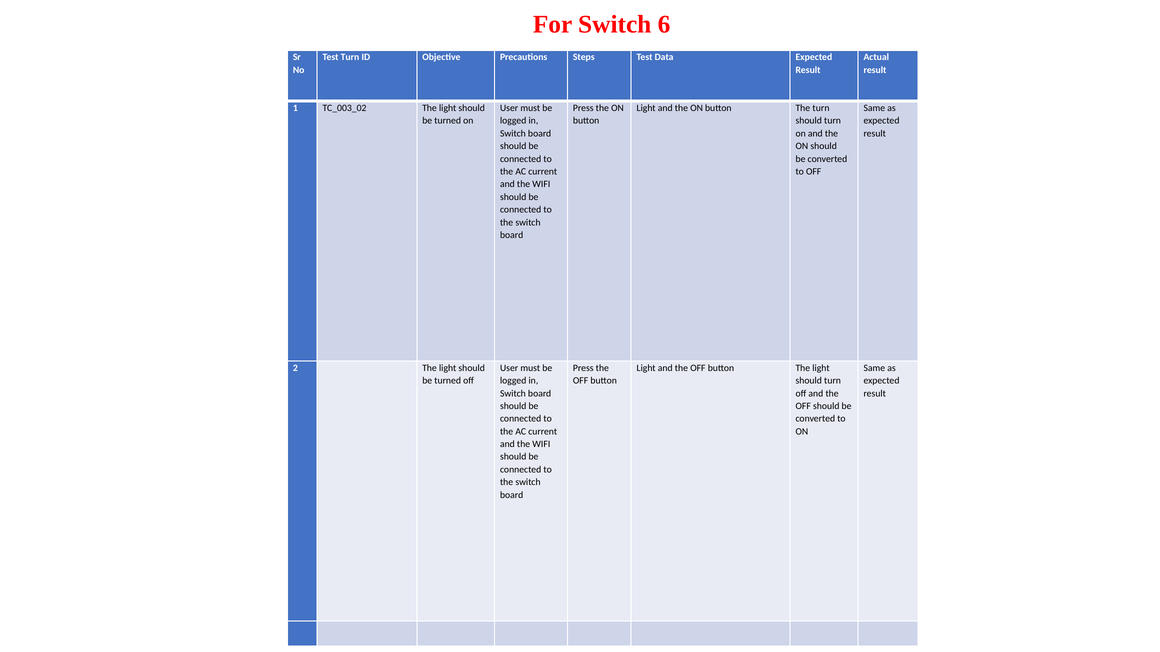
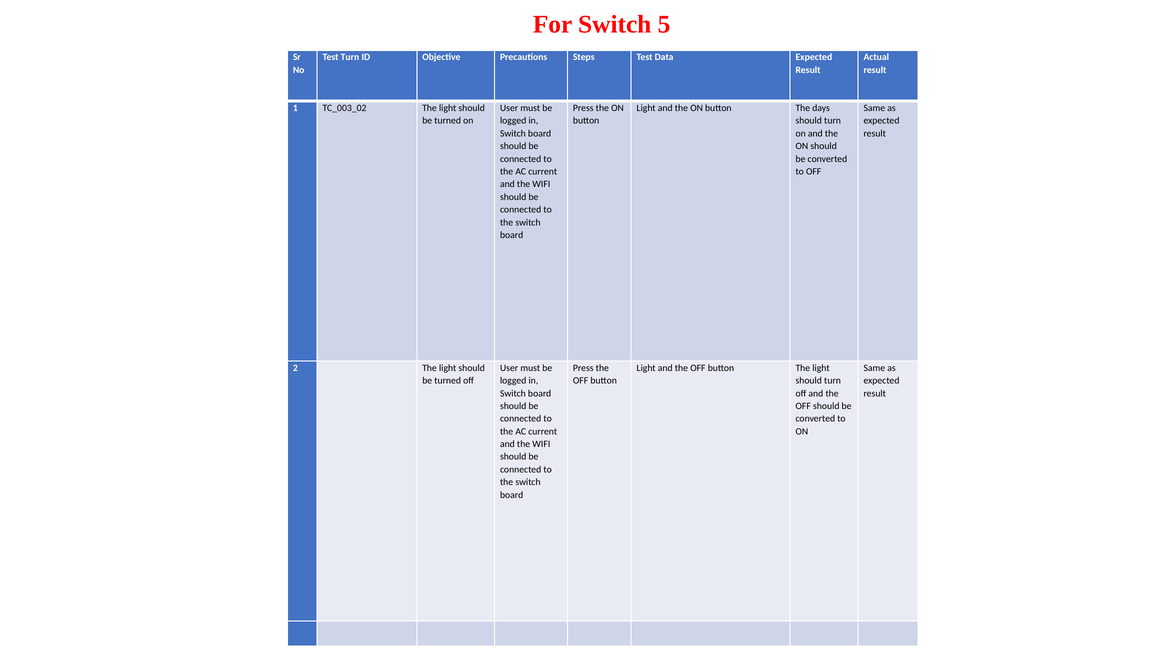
6: 6 -> 5
The turn: turn -> days
